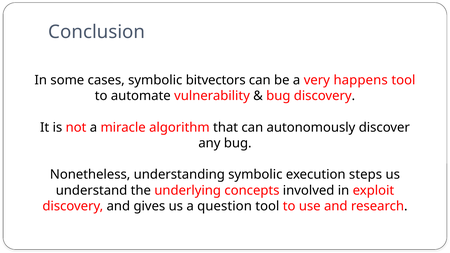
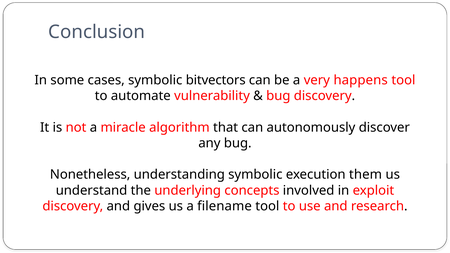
steps: steps -> them
question: question -> filename
